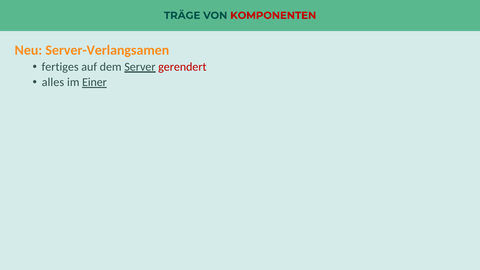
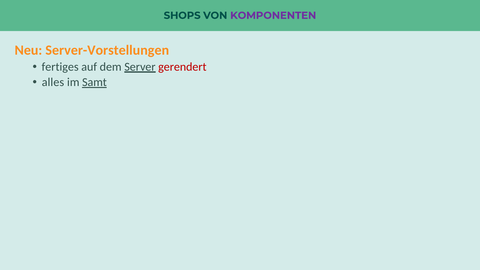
TRÄGE: TRÄGE -> SHOPS
KOMPONENTEN colour: red -> purple
Server-Verlangsamen: Server-Verlangsamen -> Server-Vorstellungen
Einer: Einer -> Samt
